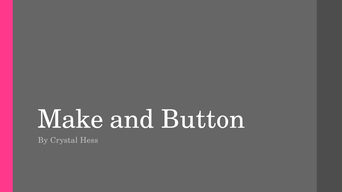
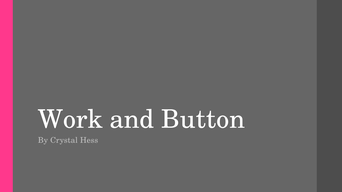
Make: Make -> Work
